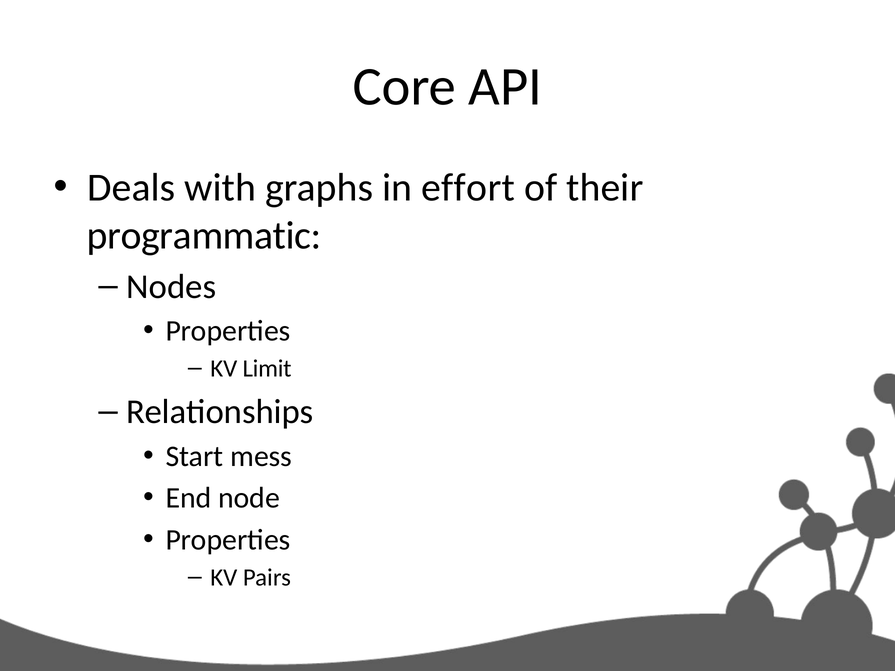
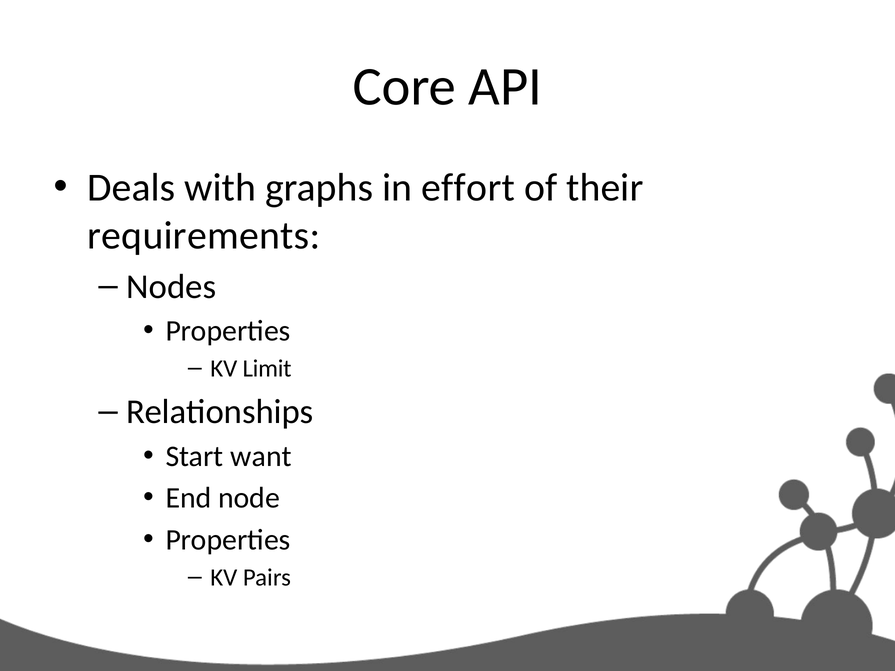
programmatic: programmatic -> requirements
mess: mess -> want
